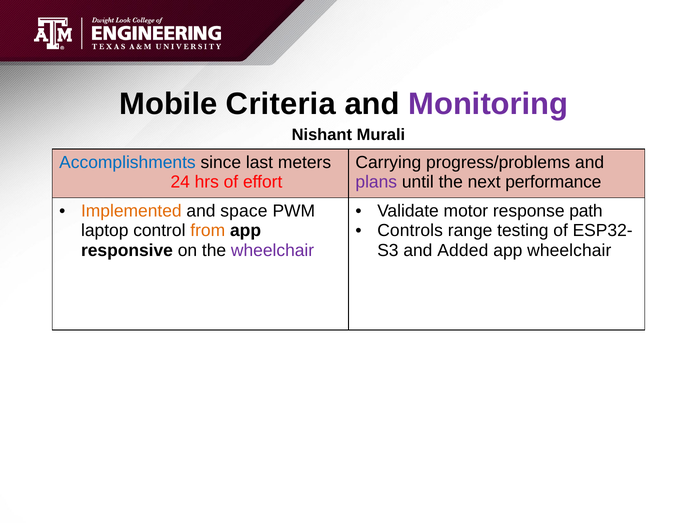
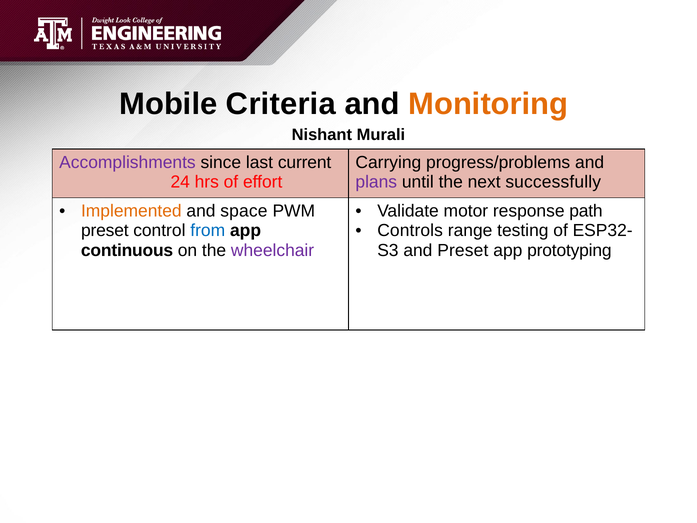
Monitoring colour: purple -> orange
Accomplishments colour: blue -> purple
meters: meters -> current
performance: performance -> successfully
laptop at (105, 231): laptop -> preset
from colour: orange -> blue
responsive: responsive -> continuous
and Added: Added -> Preset
app wheelchair: wheelchair -> prototyping
